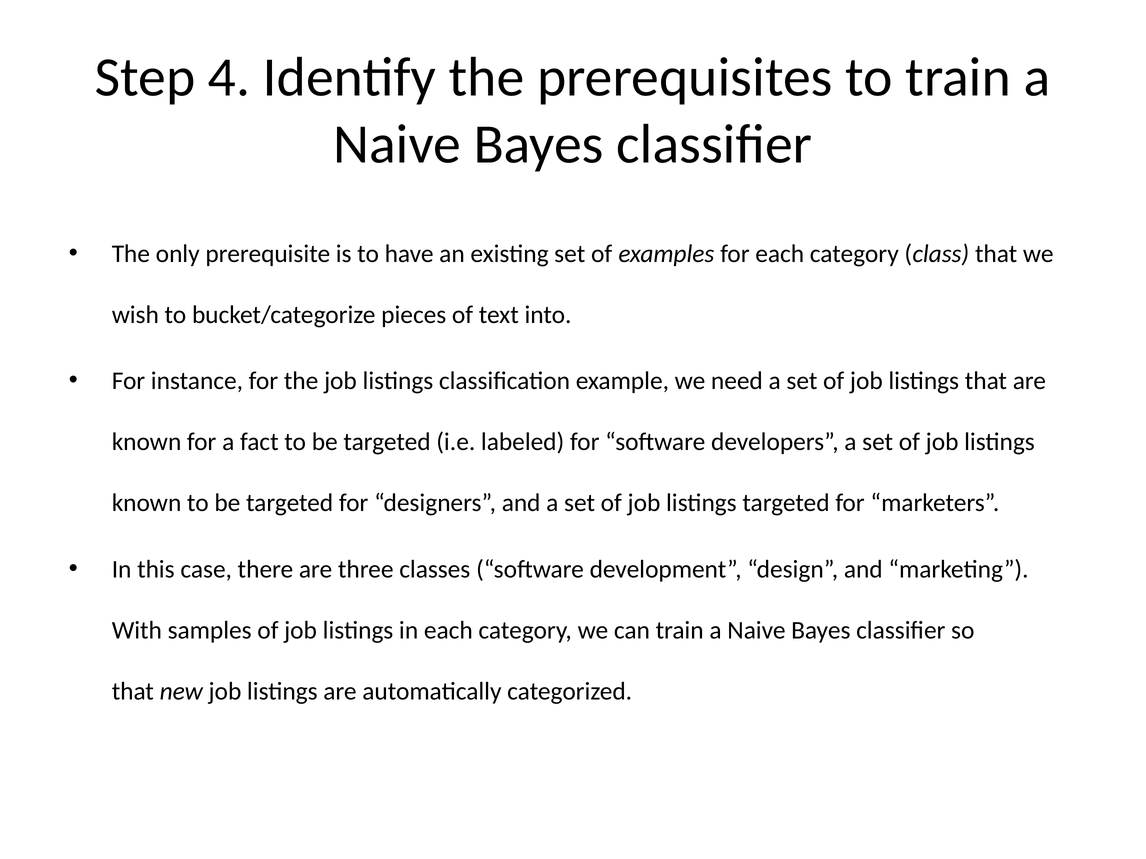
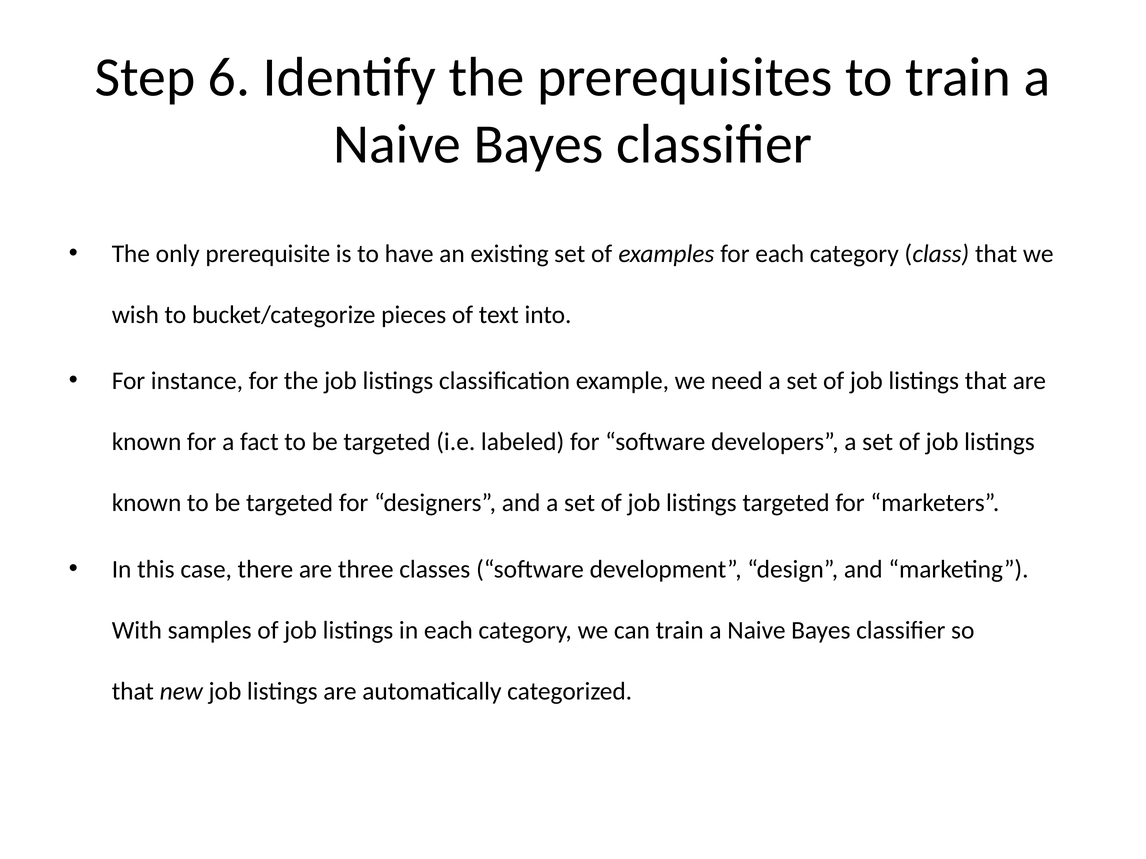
4: 4 -> 6
